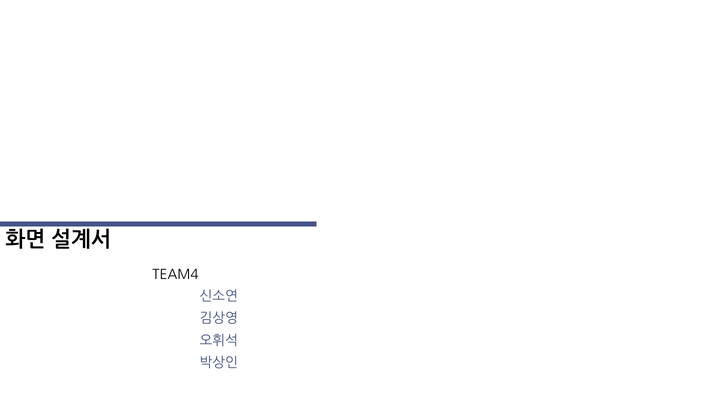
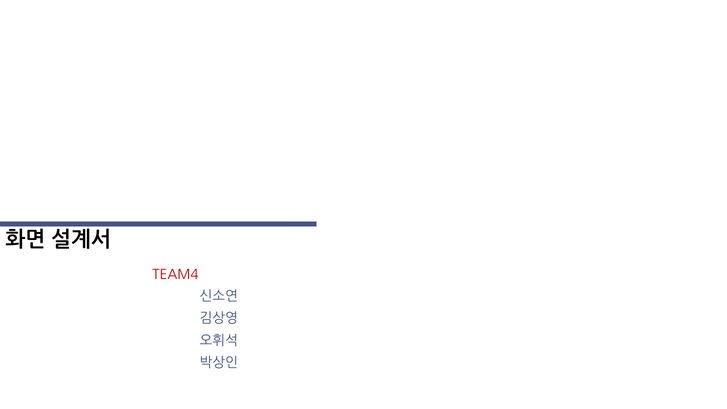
TEAM4 colour: black -> red
